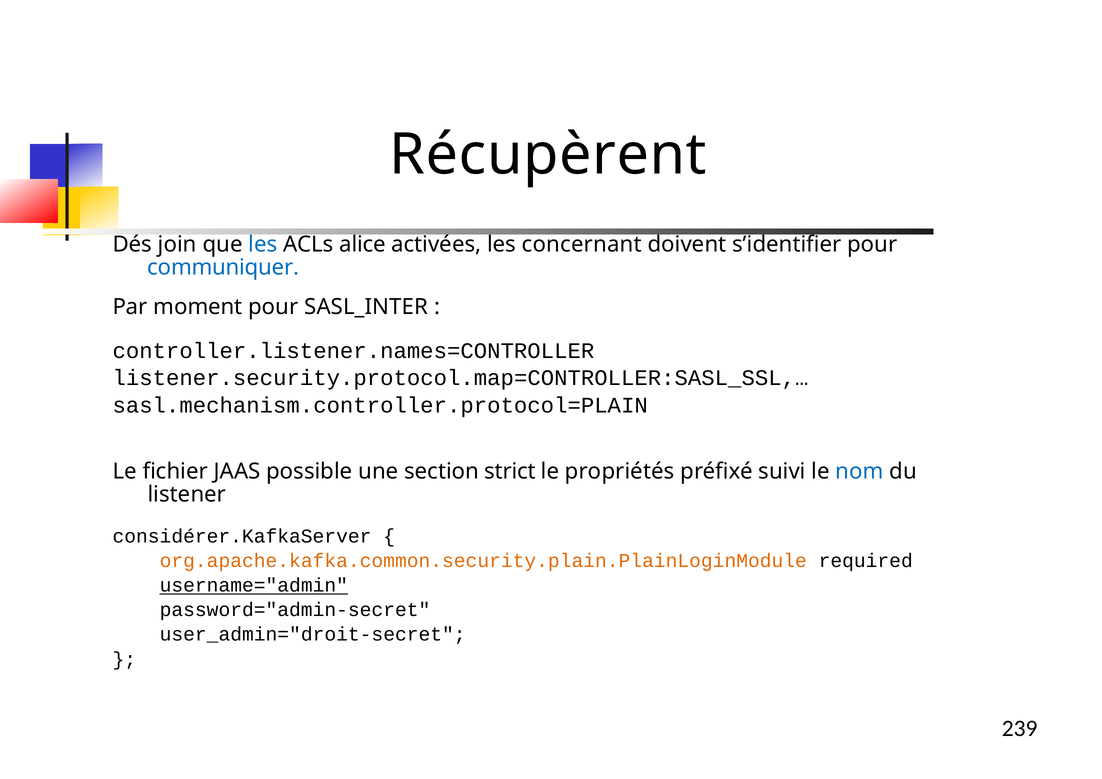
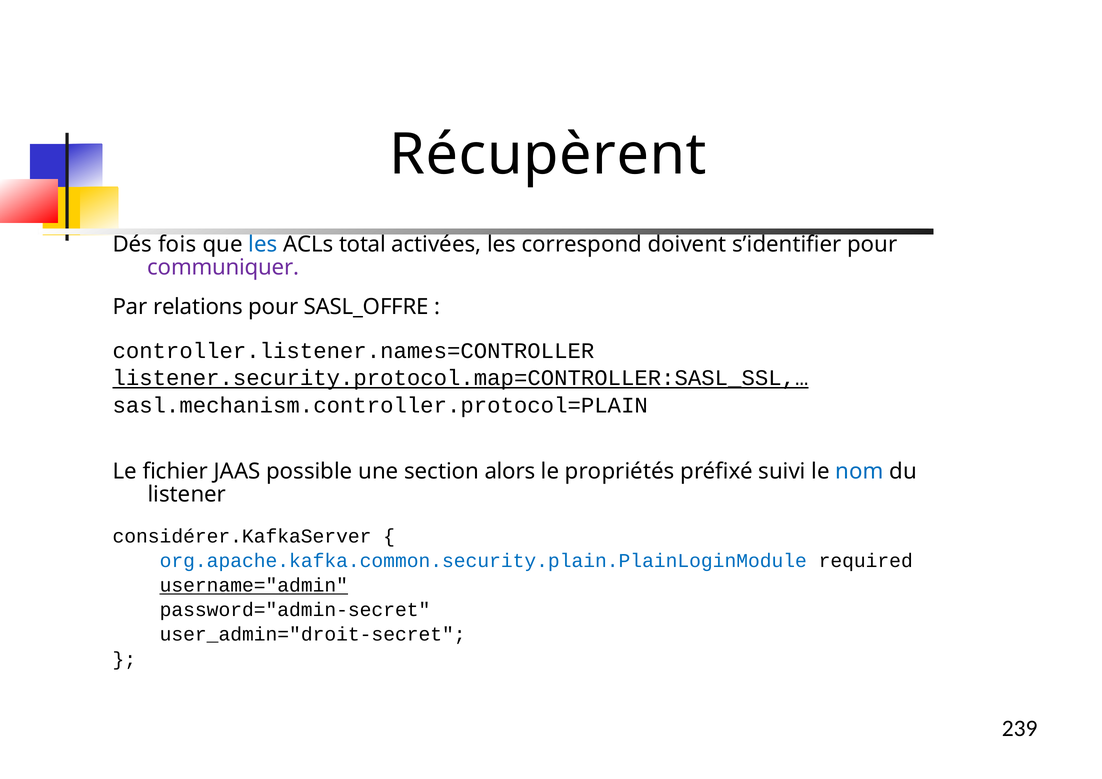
join: join -> fois
alice: alice -> total
concernant: concernant -> correspond
communiquer colour: blue -> purple
moment: moment -> relations
SASL_INTER: SASL_INTER -> SASL_OFFRE
listener.security.protocol.map=CONTROLLER:SASL_SSL,… underline: none -> present
strict: strict -> alors
org.apache.kafka.common.security.plain.PlainLoginModule colour: orange -> blue
